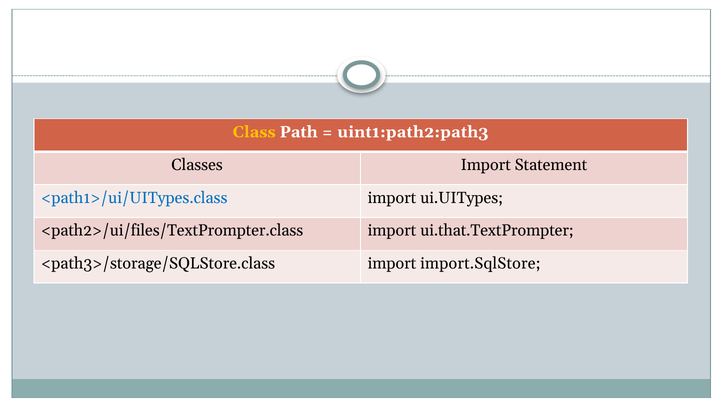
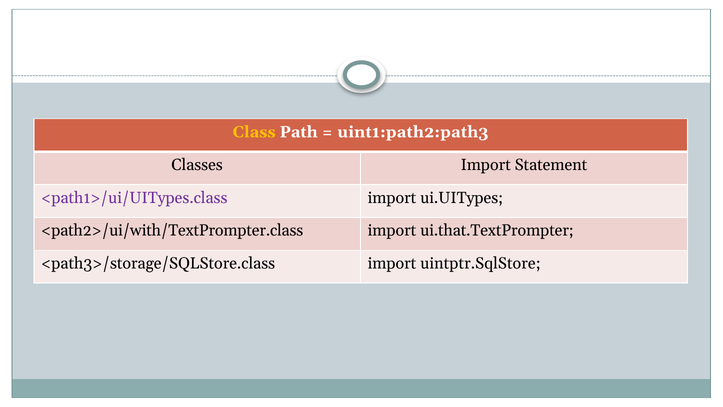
<path1>/ui/UITypes.class colour: blue -> purple
<path2>/ui/files/TextPrompter.class: <path2>/ui/files/TextPrompter.class -> <path2>/ui/with/TextPrompter.class
import.SqlStore: import.SqlStore -> uintptr.SqlStore
